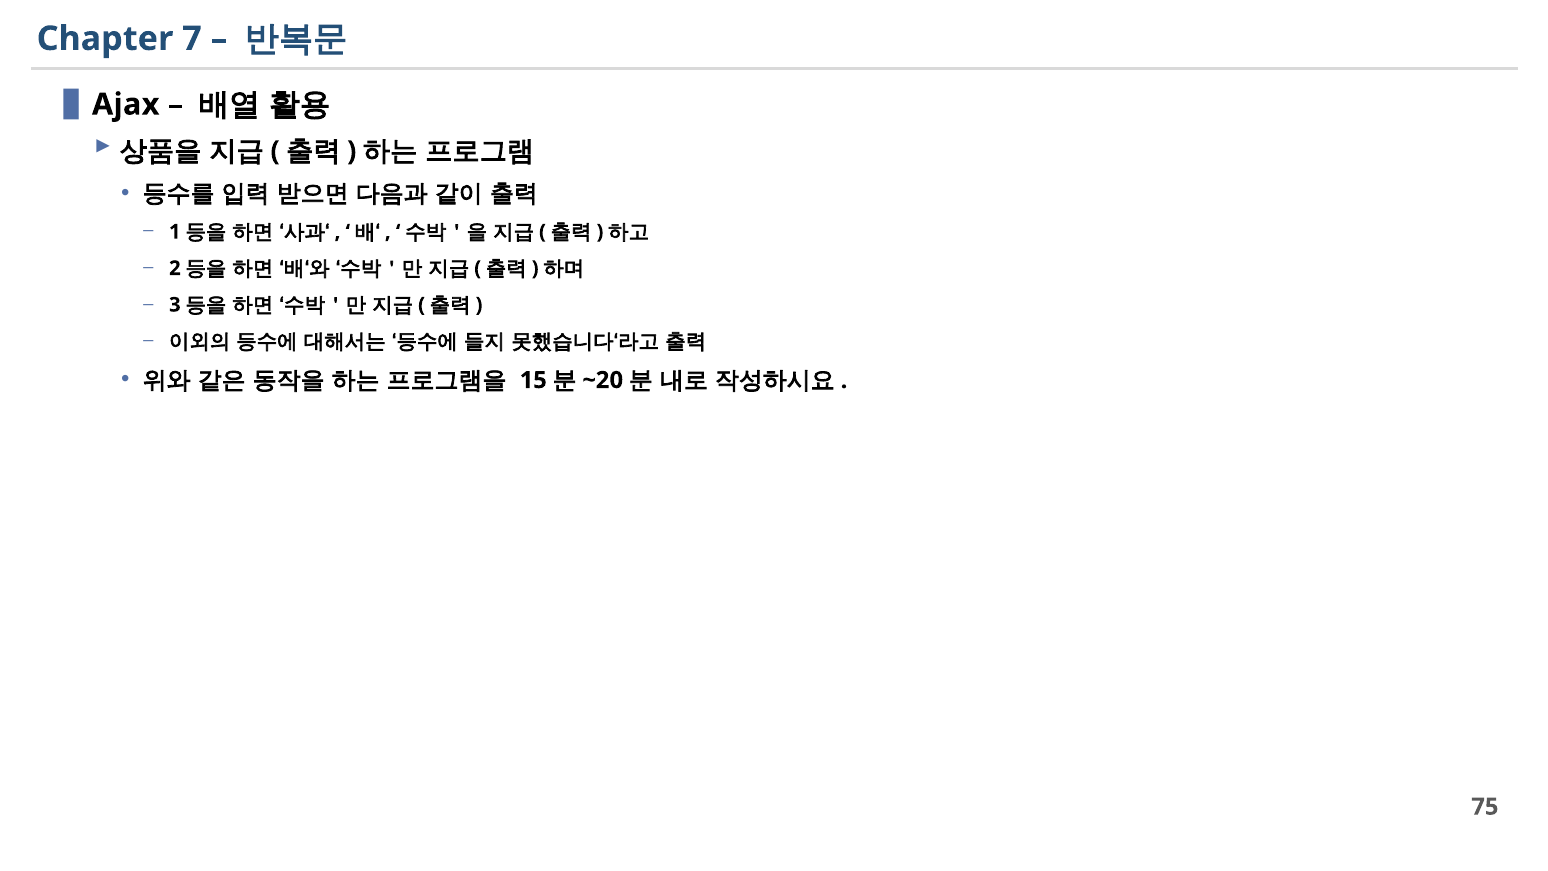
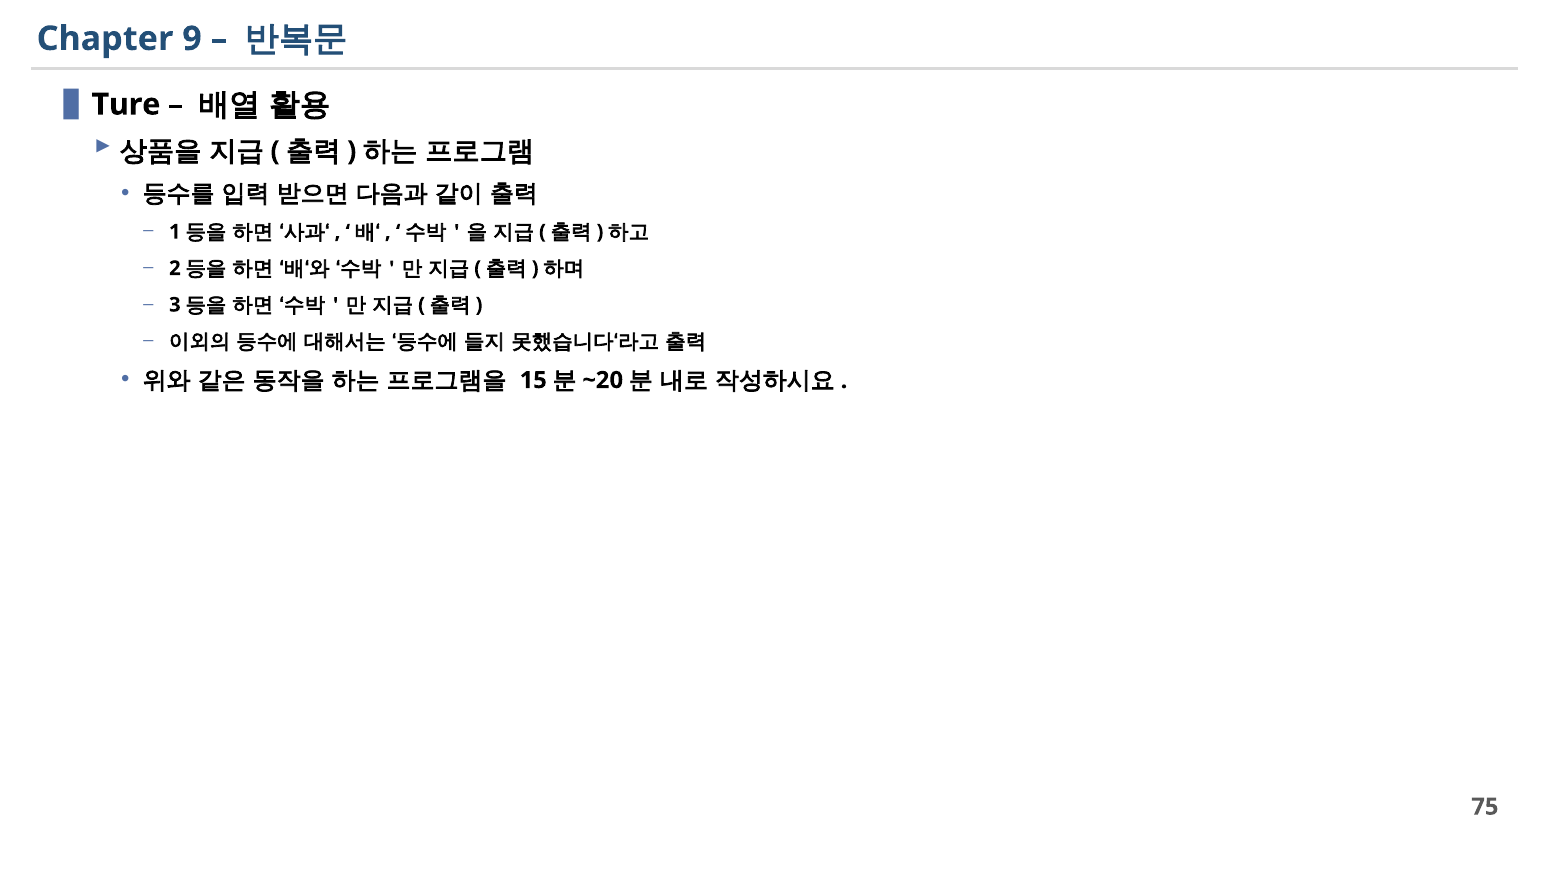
7: 7 -> 9
Ajax: Ajax -> Ture
